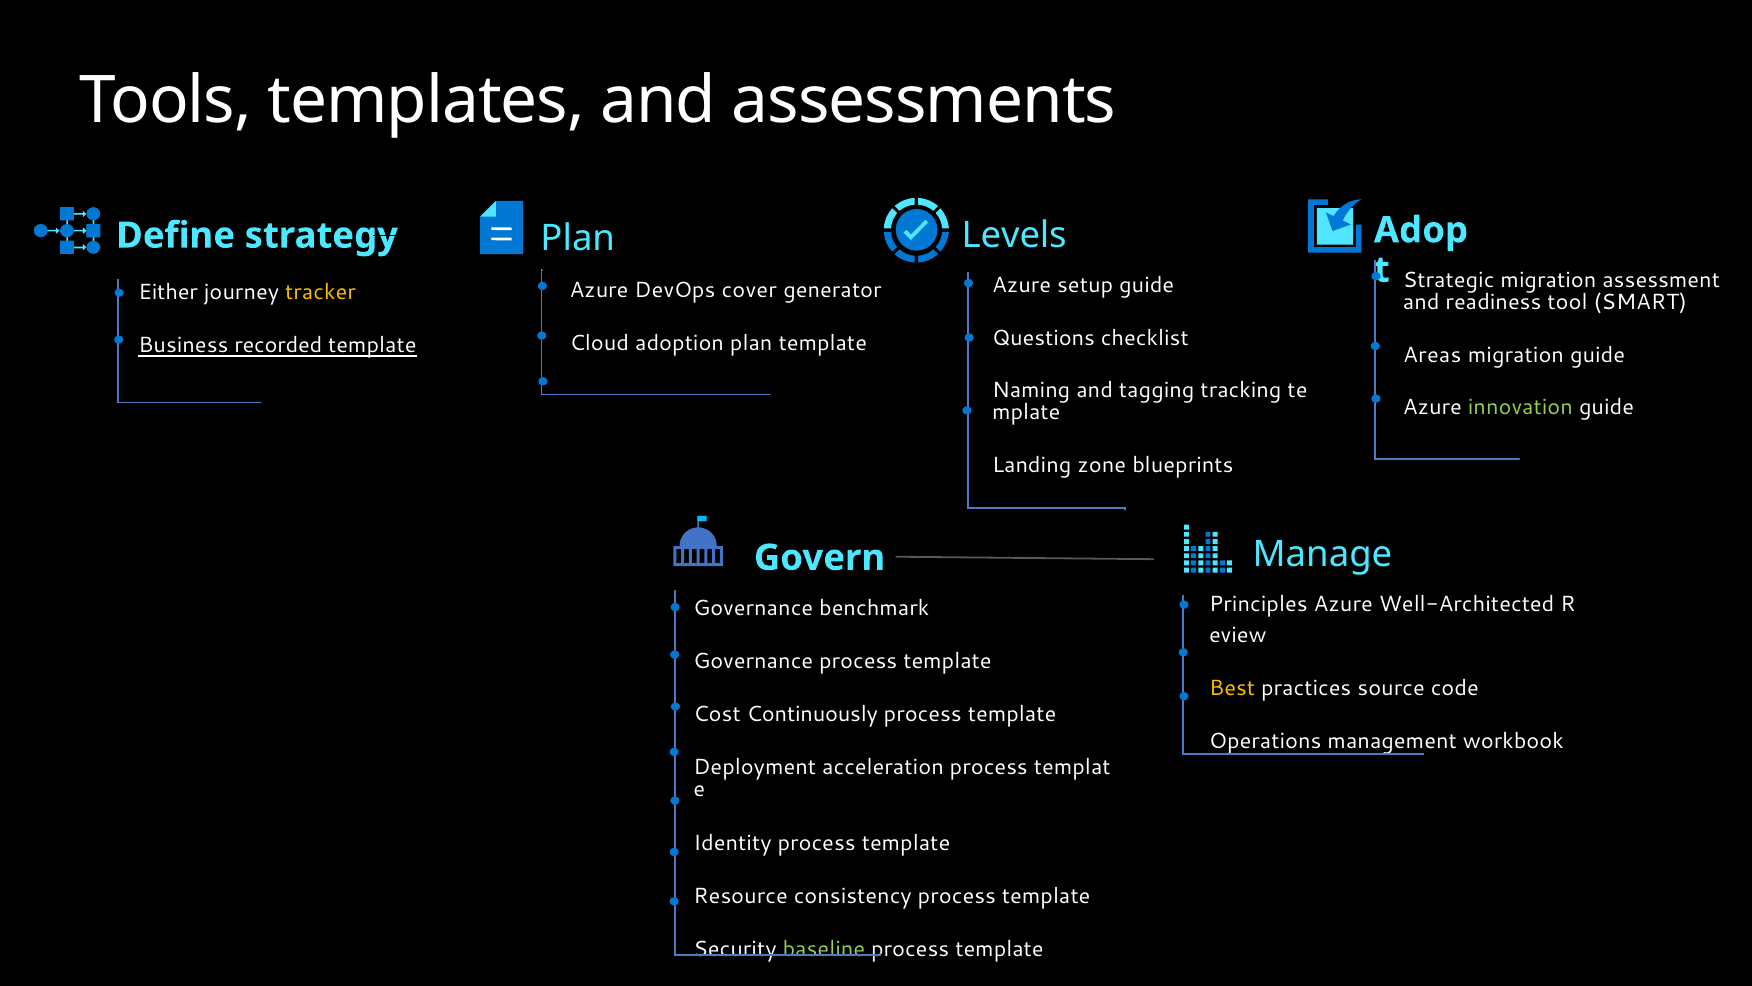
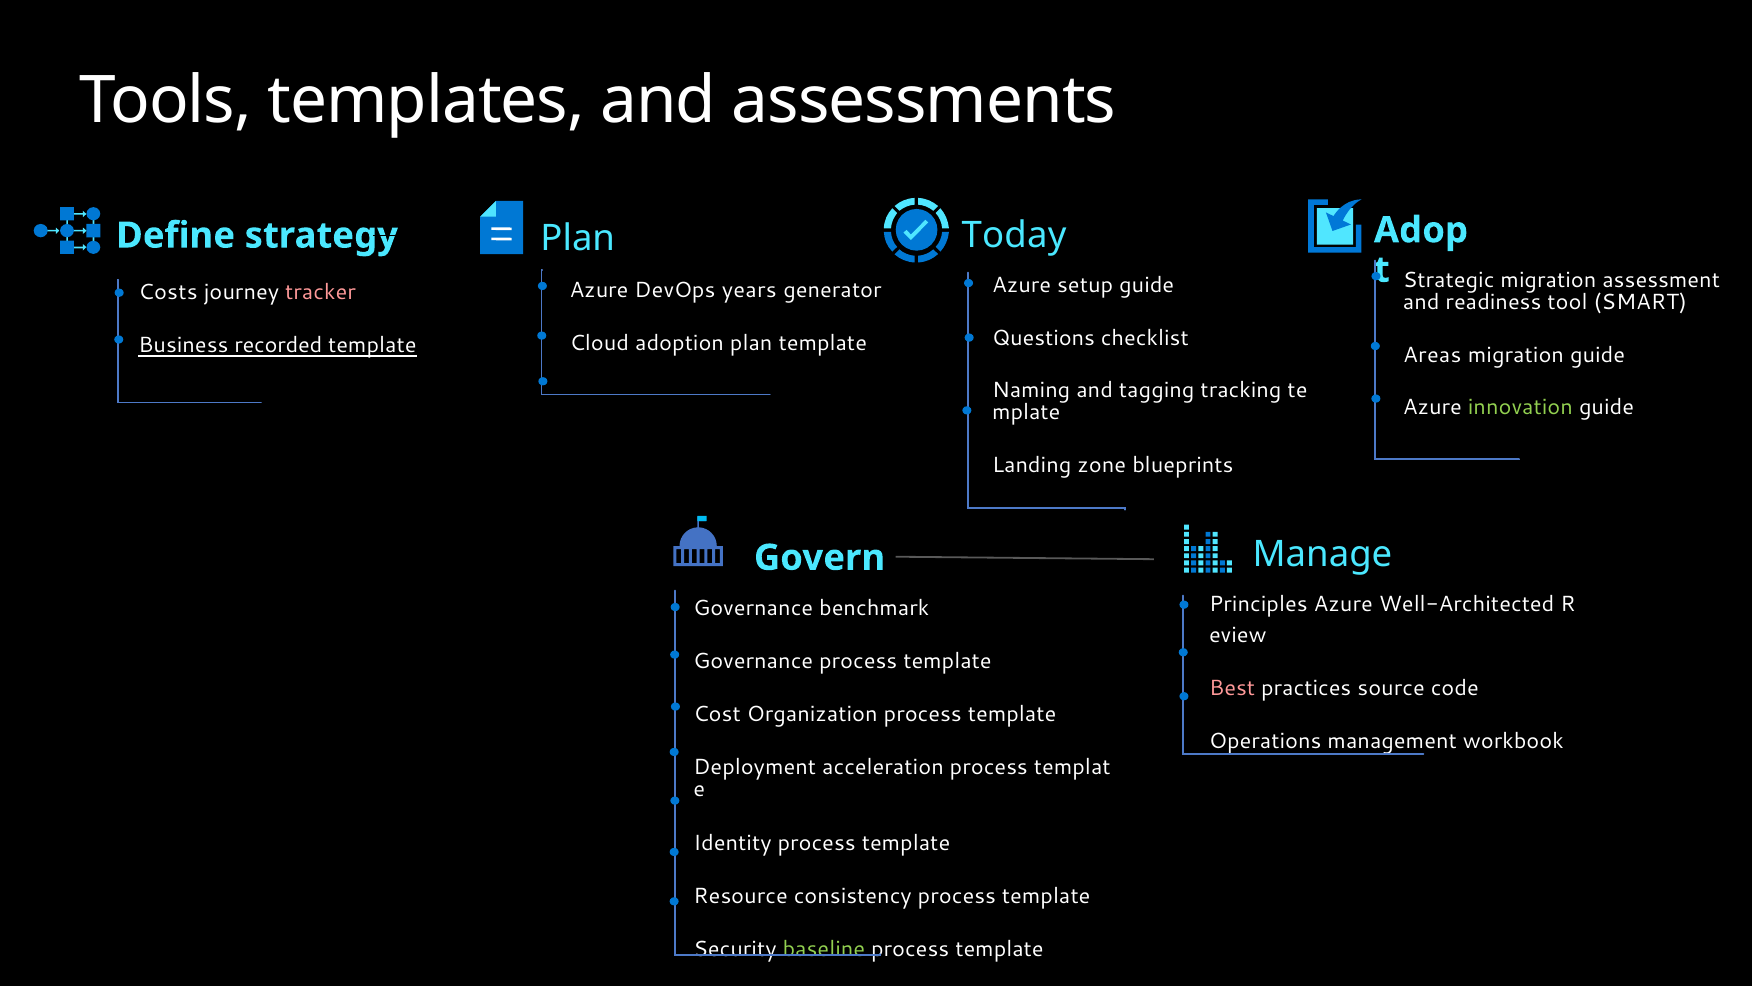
Levels: Levels -> Today
cover: cover -> years
Either: Either -> Costs
tracker colour: yellow -> pink
Best colour: yellow -> pink
Continuously: Continuously -> Organization
